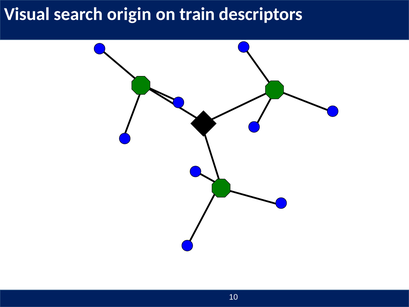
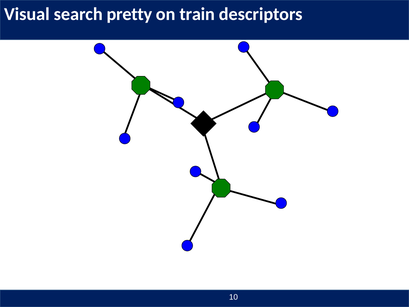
origin: origin -> pretty
